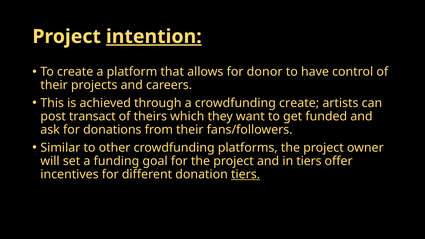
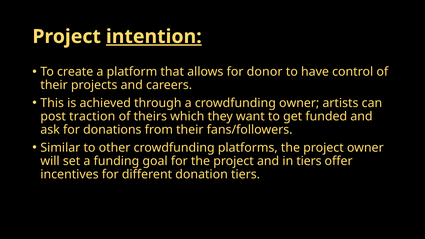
crowdfunding create: create -> owner
transact: transact -> traction
tiers at (246, 174) underline: present -> none
